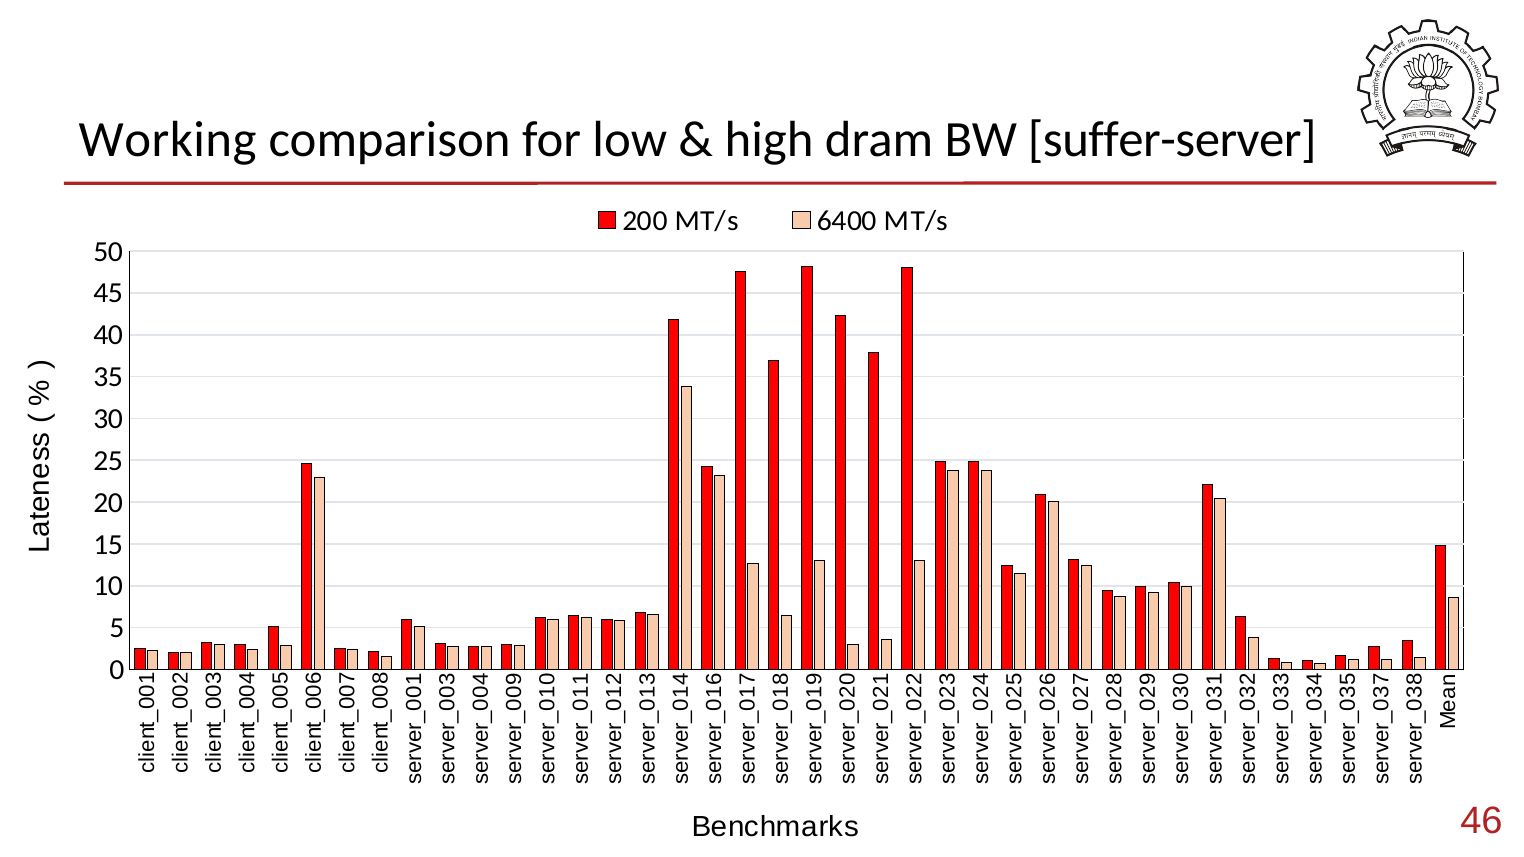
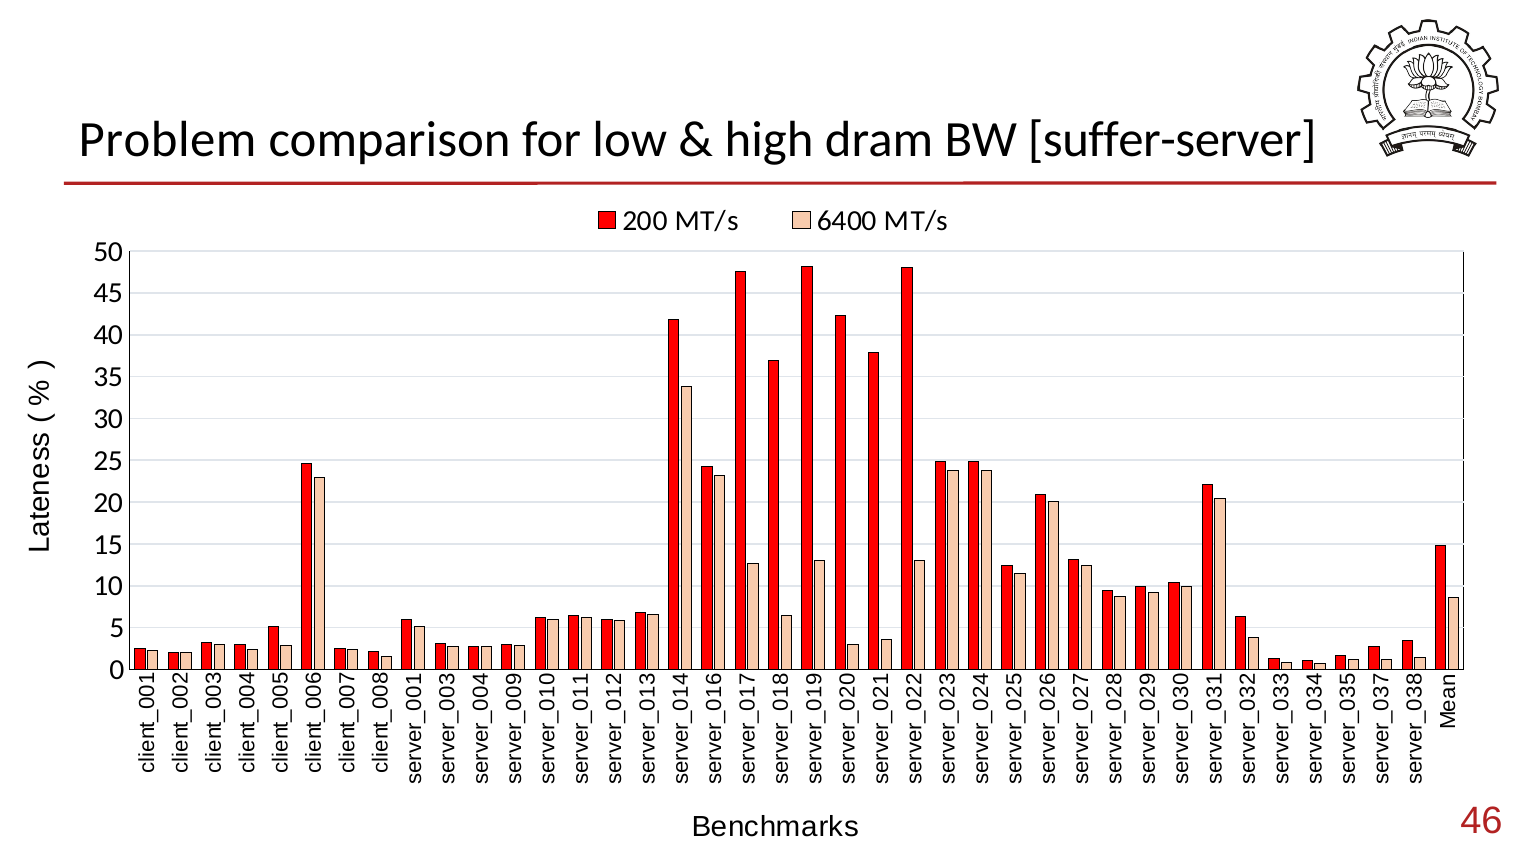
Working: Working -> Problem
